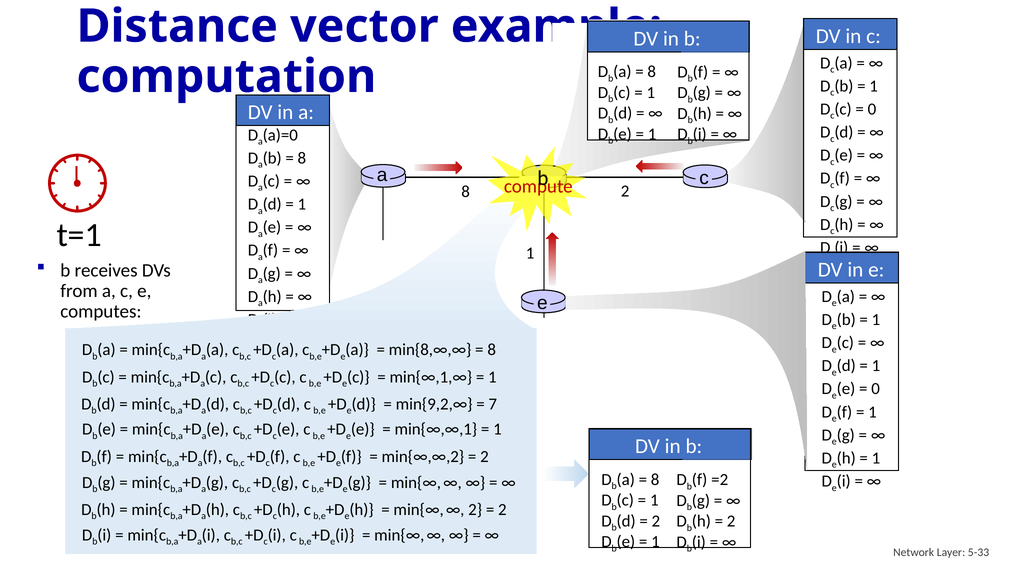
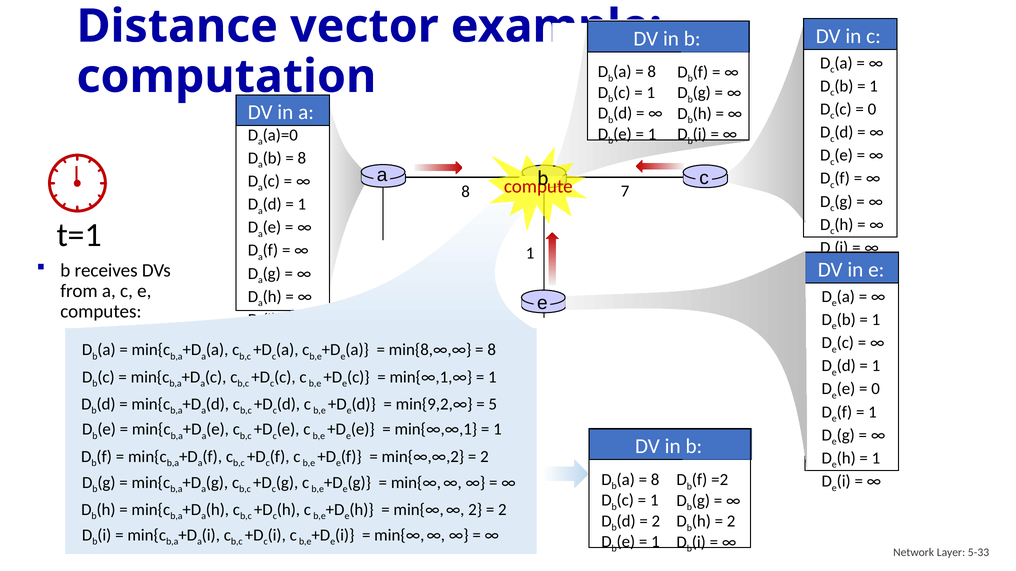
2 at (625, 191): 2 -> 7
7: 7 -> 5
